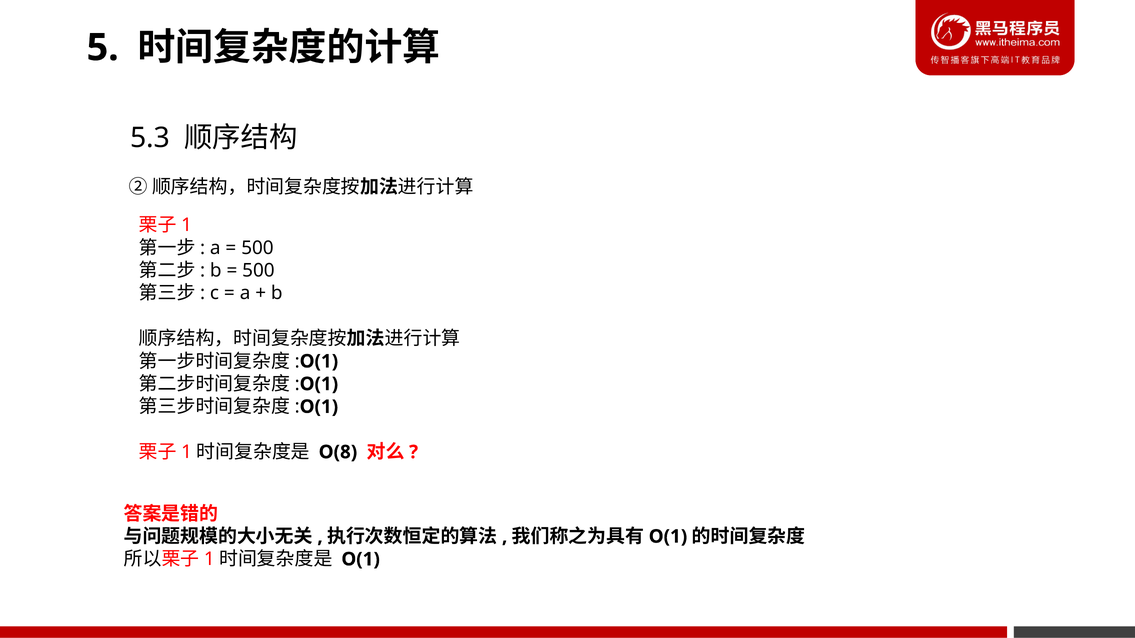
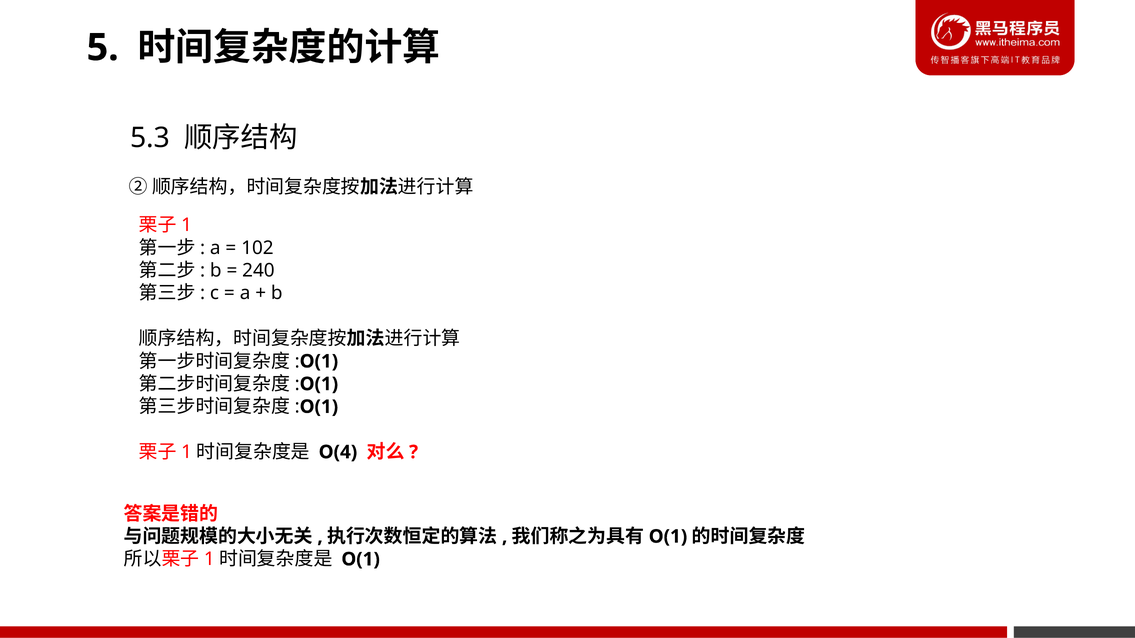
500 at (257, 248): 500 -> 102
500 at (258, 271): 500 -> 240
O(8: O(8 -> O(4
